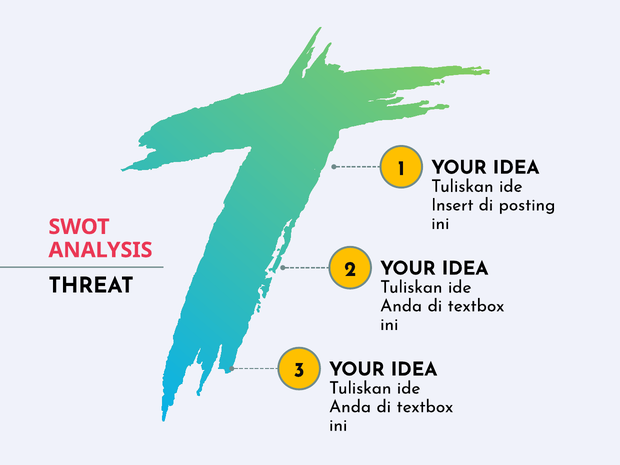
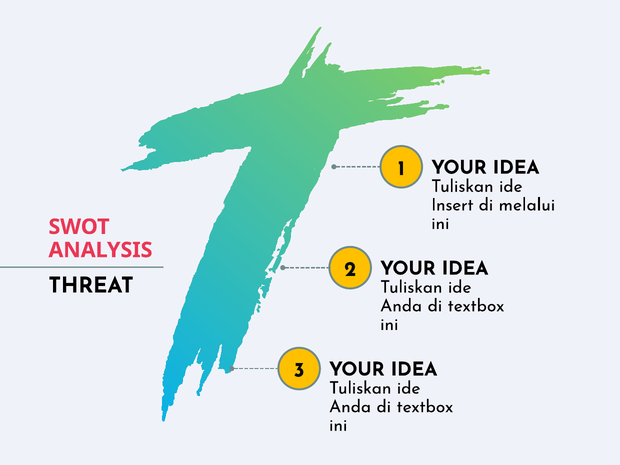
posting: posting -> melalui
